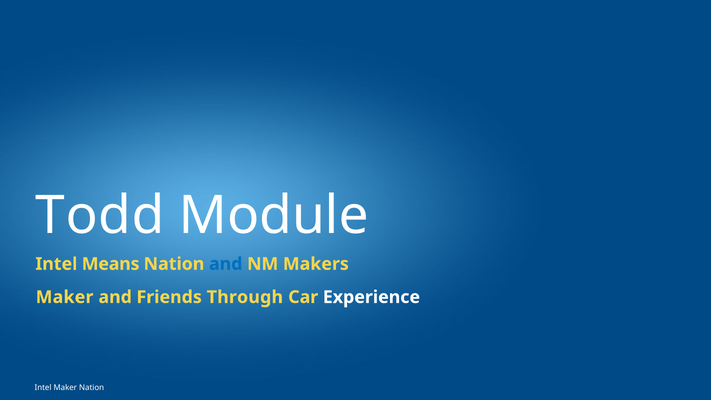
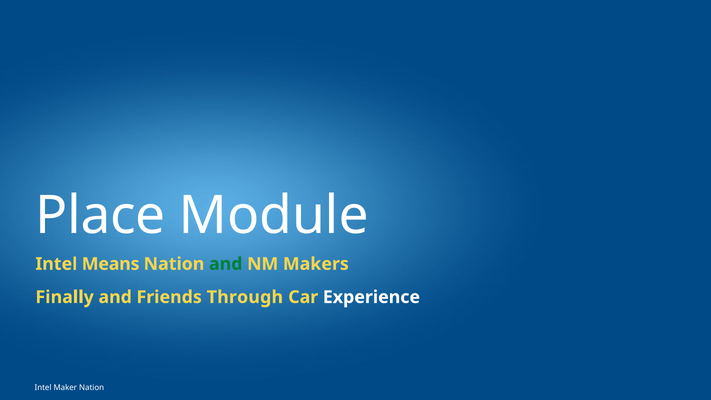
Todd: Todd -> Place
and at (226, 264) colour: blue -> green
Maker at (65, 297): Maker -> Finally
